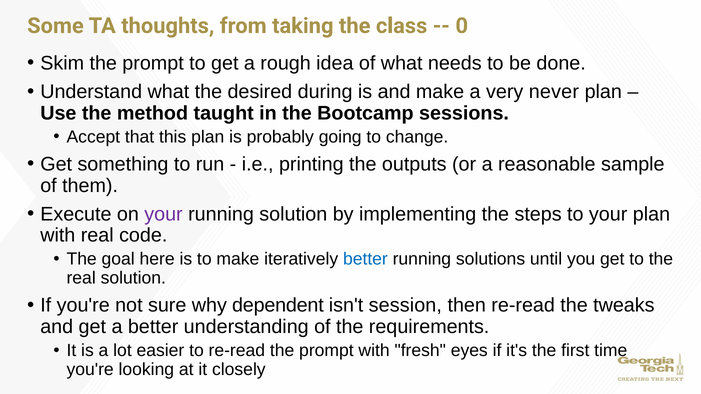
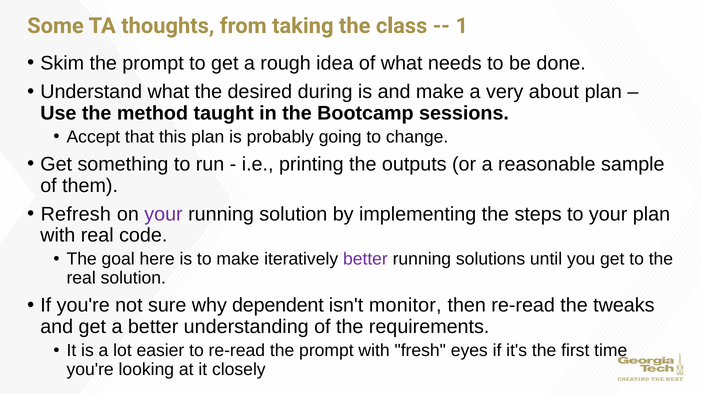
0: 0 -> 1
never: never -> about
Execute: Execute -> Refresh
better at (365, 259) colour: blue -> purple
session: session -> monitor
